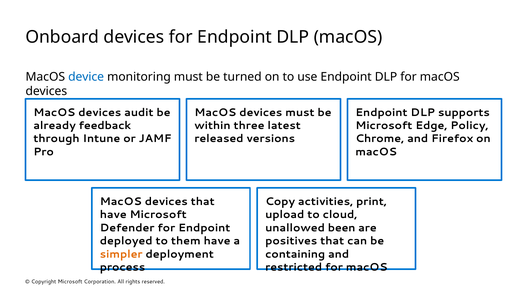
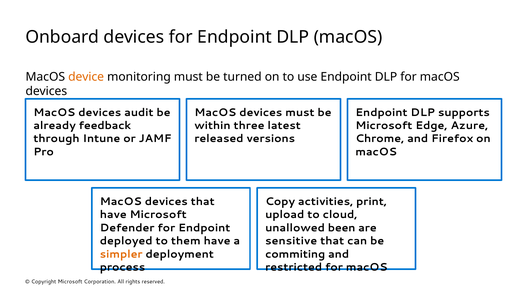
device colour: blue -> orange
Policy: Policy -> Azure
positives: positives -> sensitive
containing: containing -> commiting
